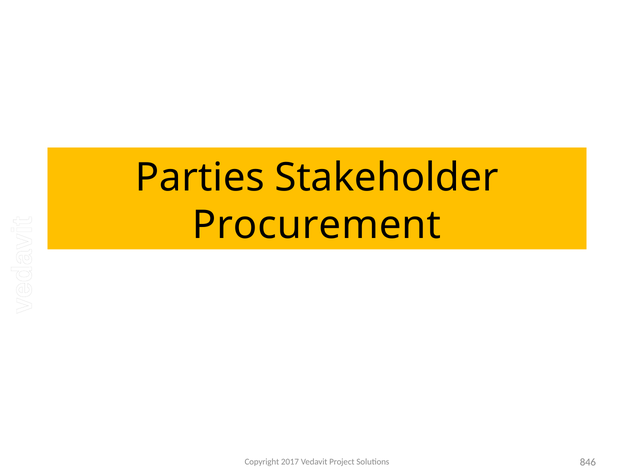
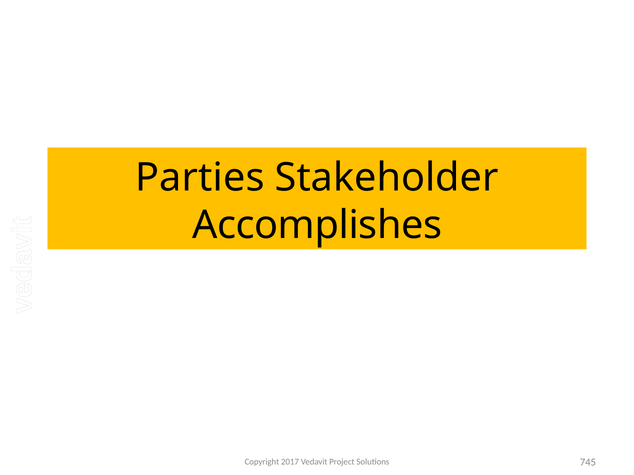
Procurement: Procurement -> Accomplishes
846: 846 -> 745
